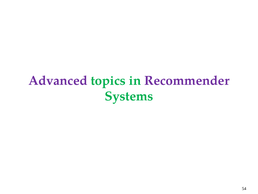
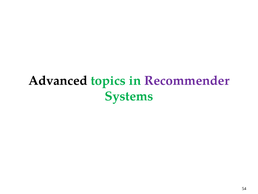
Advanced colour: purple -> black
